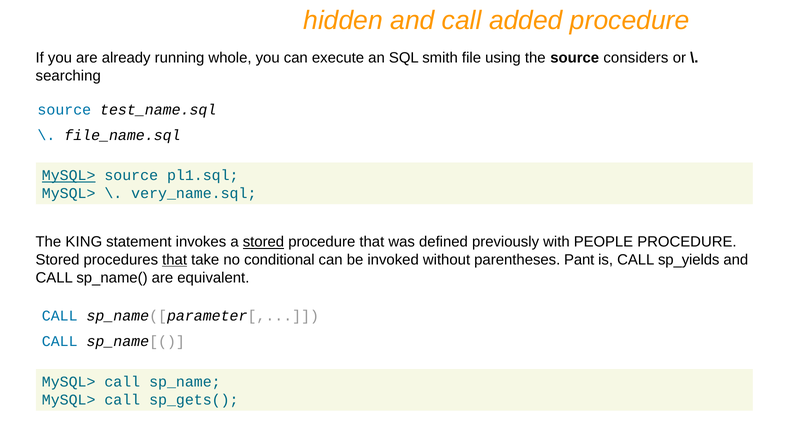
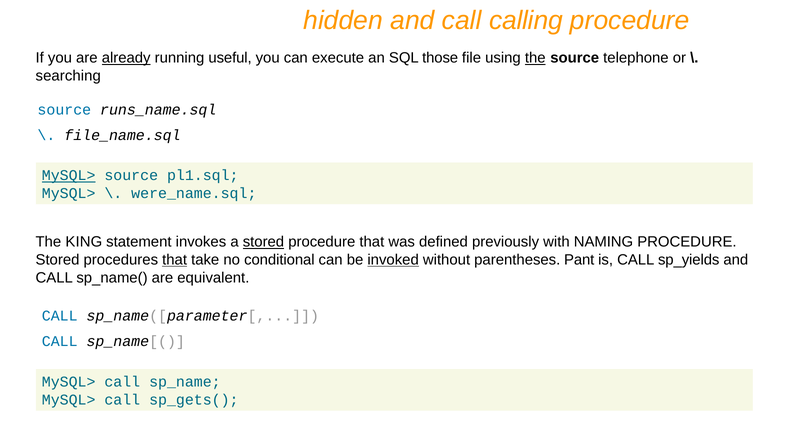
added: added -> calling
already underline: none -> present
whole: whole -> useful
smith: smith -> those
the at (535, 58) underline: none -> present
considers: considers -> telephone
test_name.sql: test_name.sql -> runs_name.sql
very_name.sql: very_name.sql -> were_name.sql
PEOPLE: PEOPLE -> NAMING
invoked underline: none -> present
